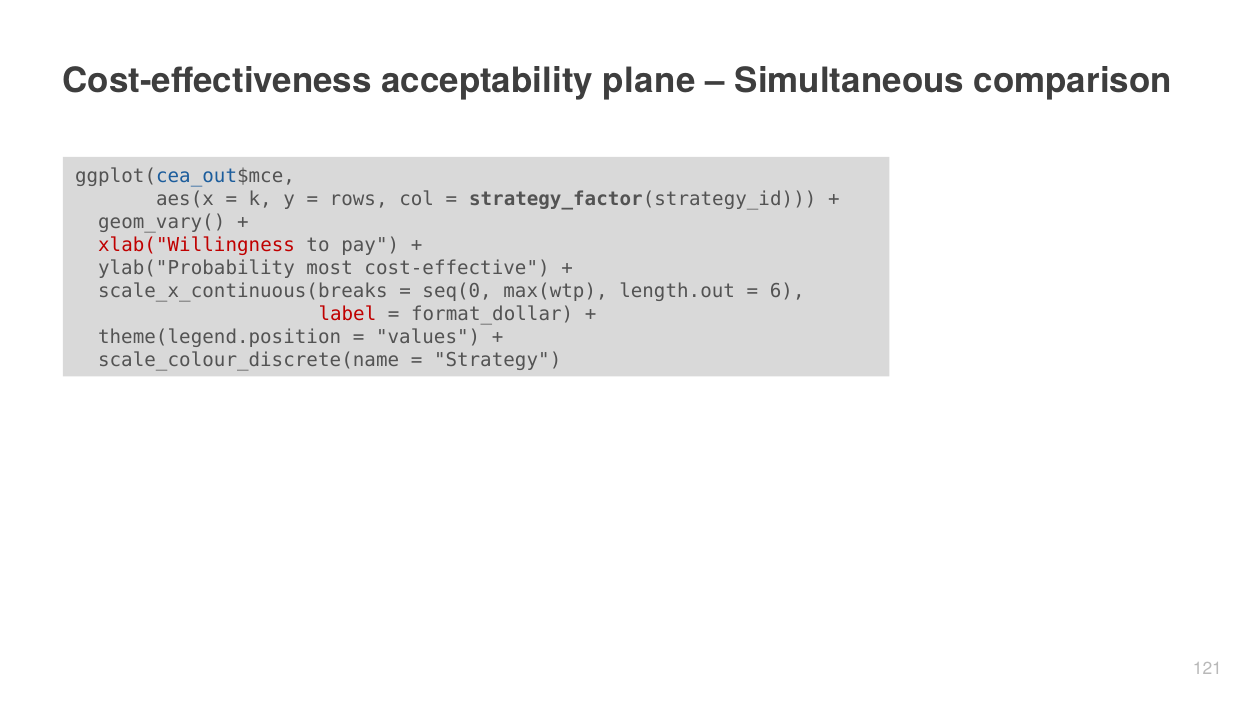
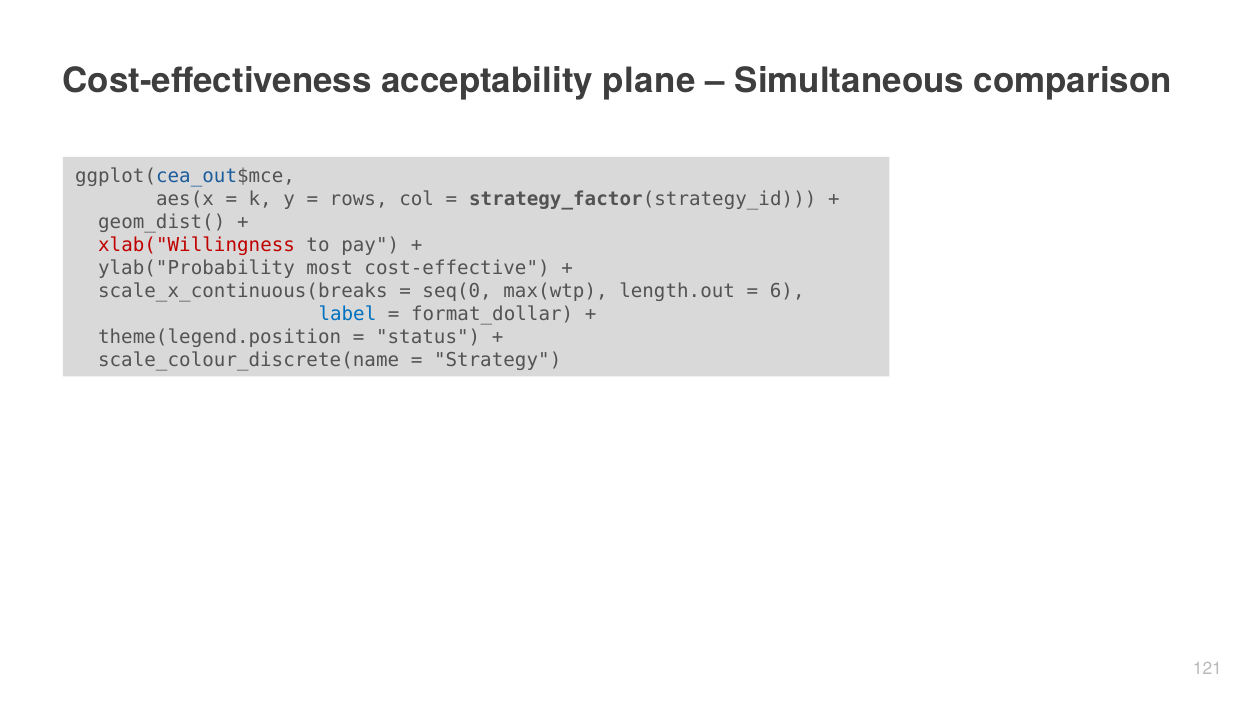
geom_vary(: geom_vary( -> geom_dist(
label colour: red -> blue
values: values -> status
